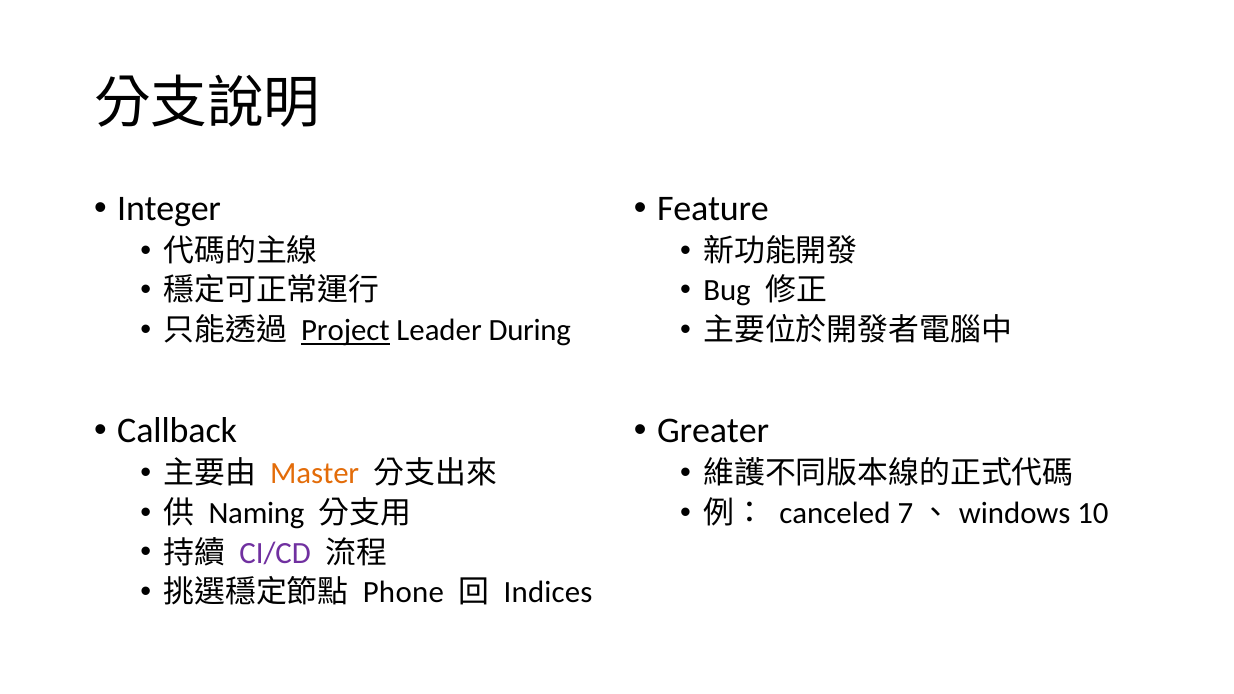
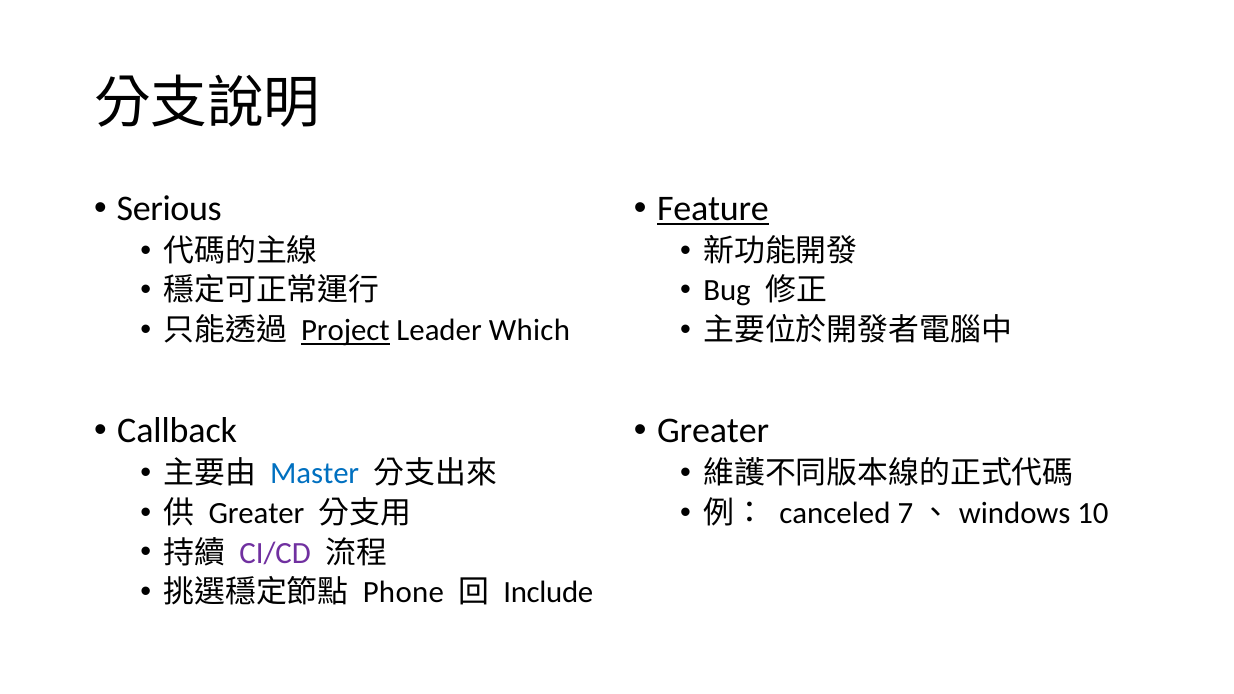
Integer: Integer -> Serious
Feature underline: none -> present
During: During -> Which
Master colour: orange -> blue
Naming at (256, 513): Naming -> Greater
Indices: Indices -> Include
